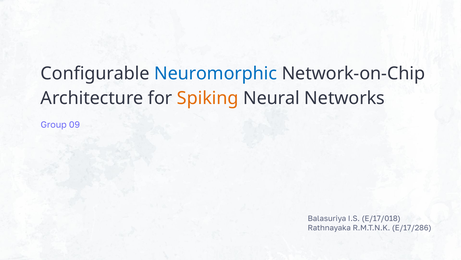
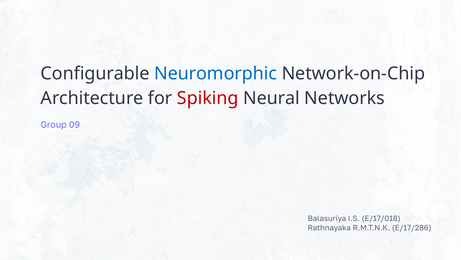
Spiking colour: orange -> red
